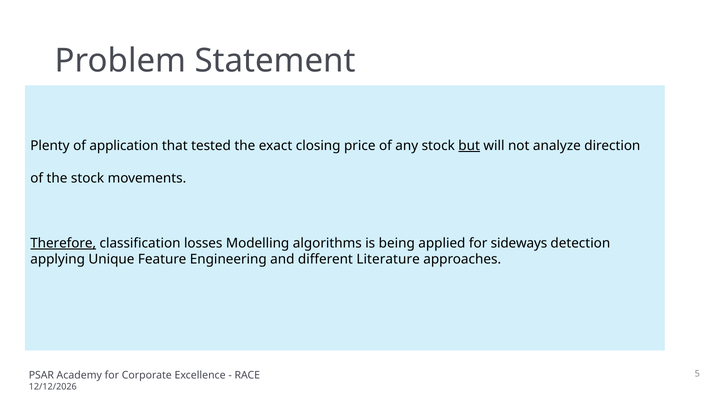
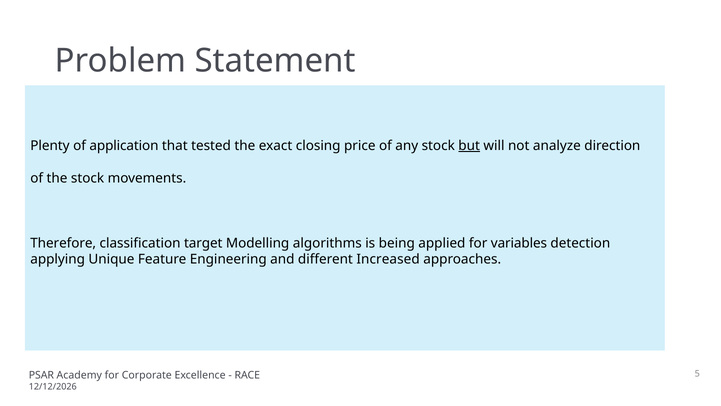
Therefore underline: present -> none
losses: losses -> target
sideways: sideways -> variables
Literature: Literature -> Increased
